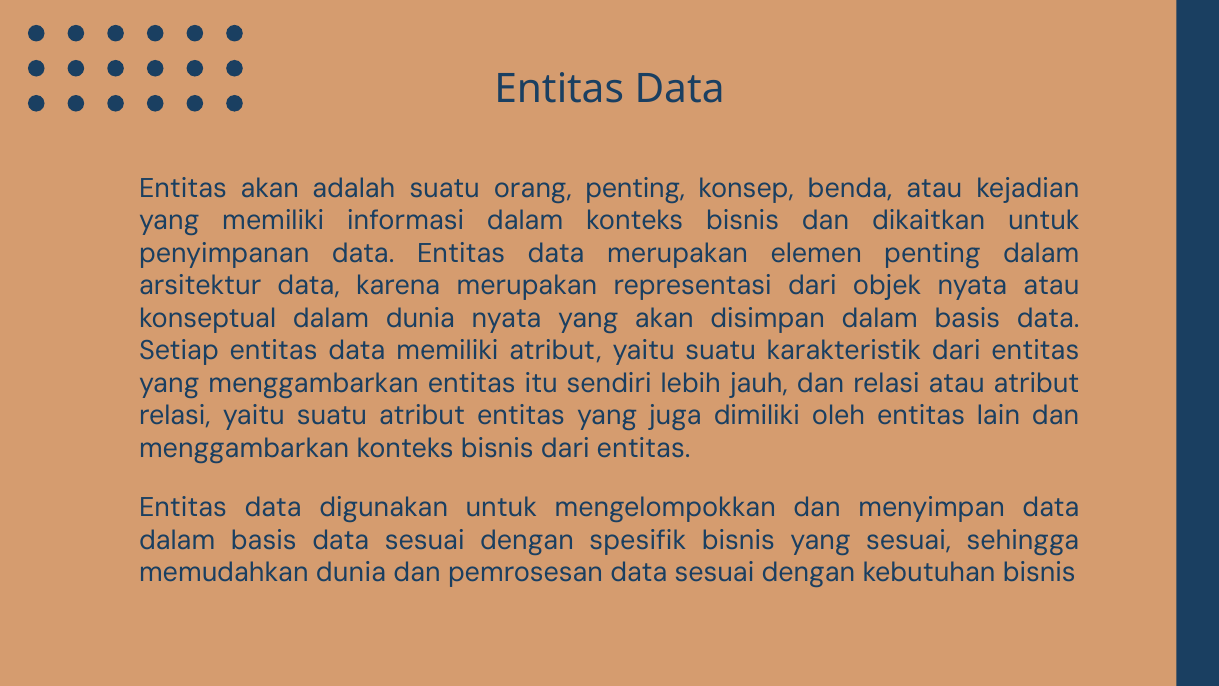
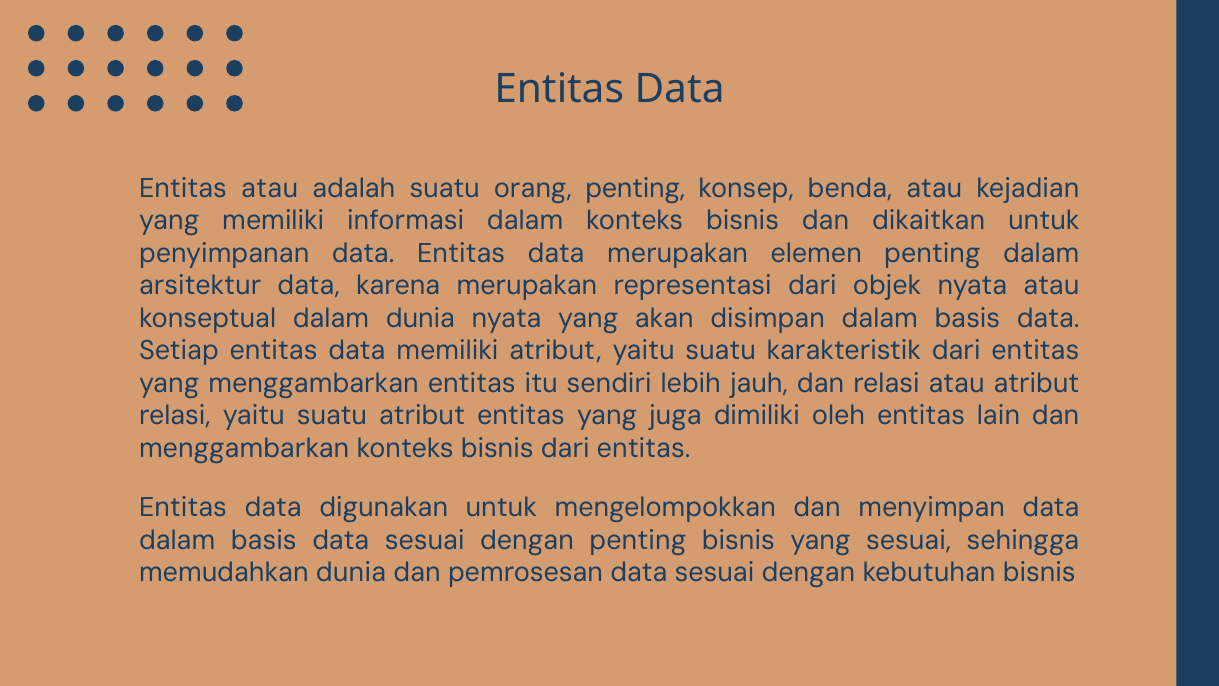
Entitas akan: akan -> atau
dengan spesifik: spesifik -> penting
